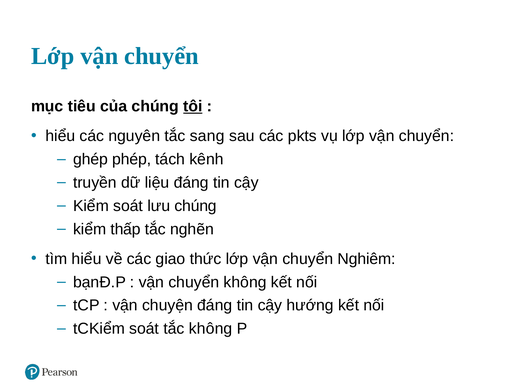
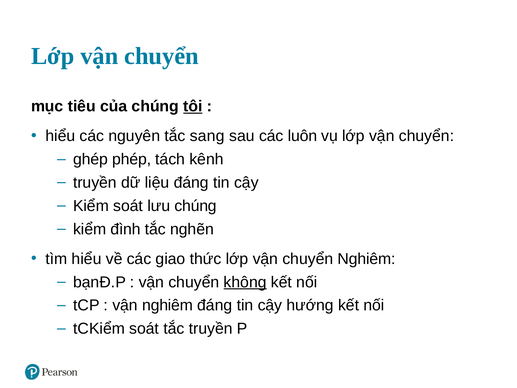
pkts: pkts -> luôn
thấp: thấp -> đình
không at (245, 282) underline: none -> present
vận chuyện: chuyện -> nghiêm
tắc không: không -> truyền
